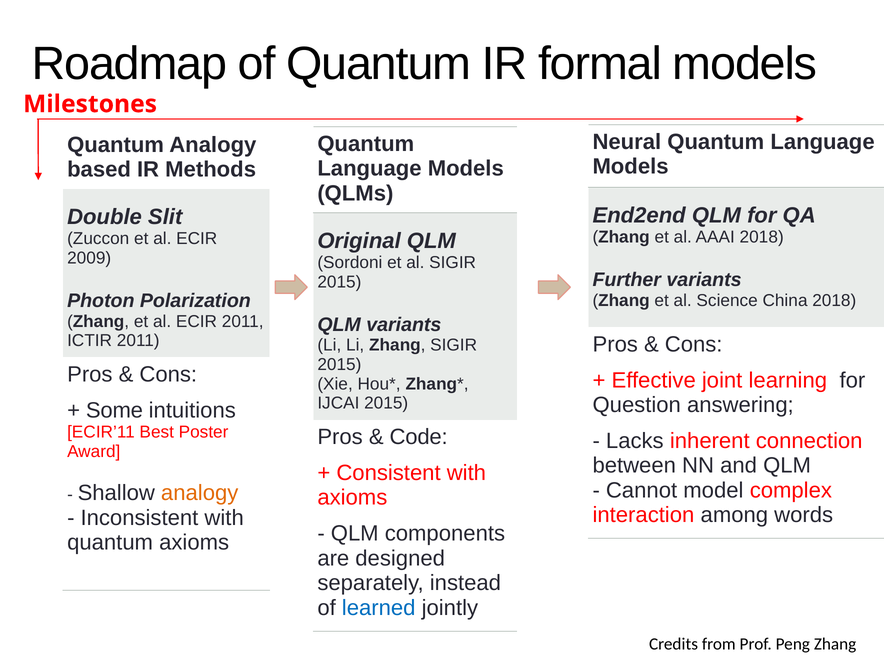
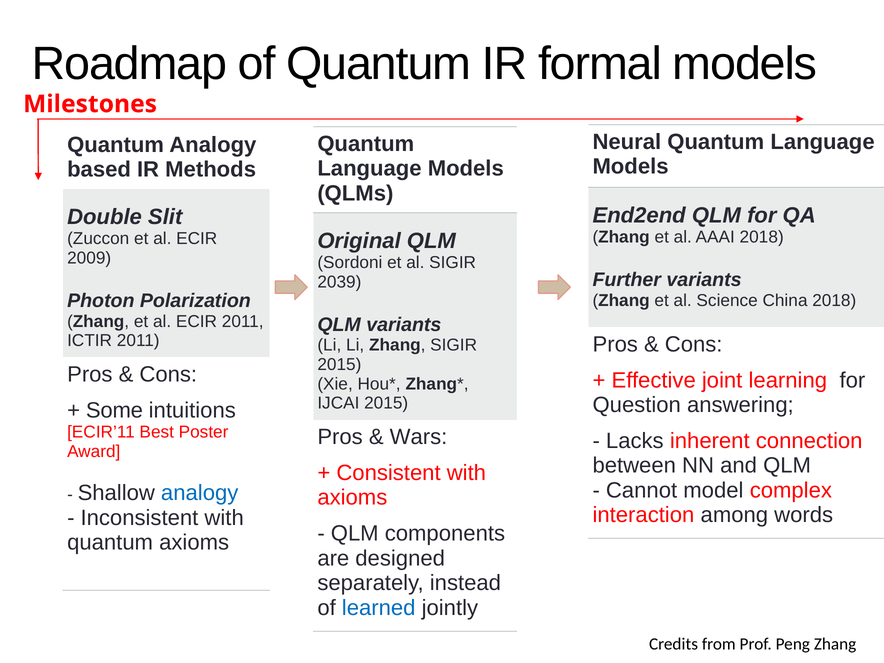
2015 at (339, 282): 2015 -> 2039
Code: Code -> Wars
analogy at (200, 493) colour: orange -> blue
